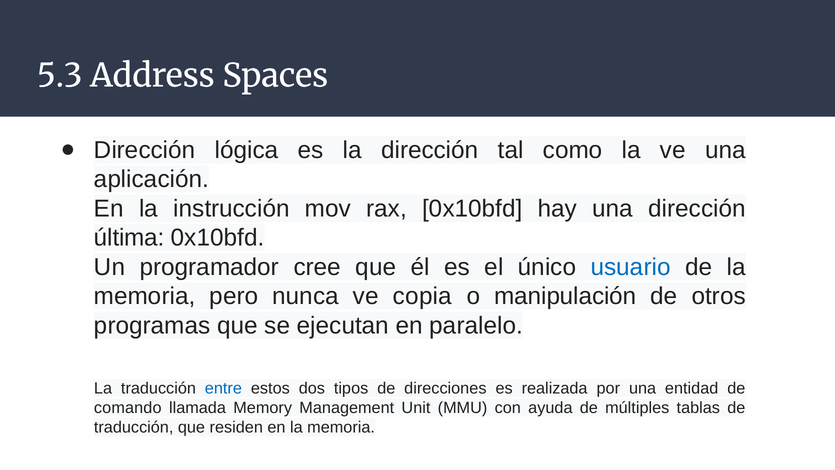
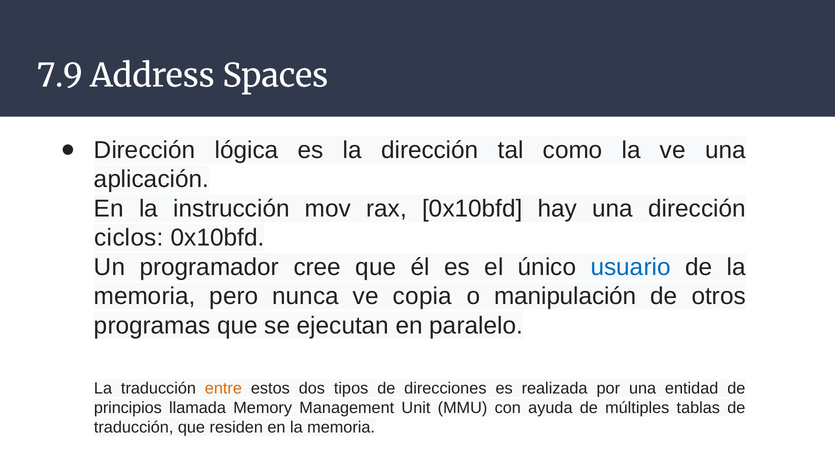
5.3: 5.3 -> 7.9
última: última -> ciclos
entre colour: blue -> orange
comando: comando -> principios
